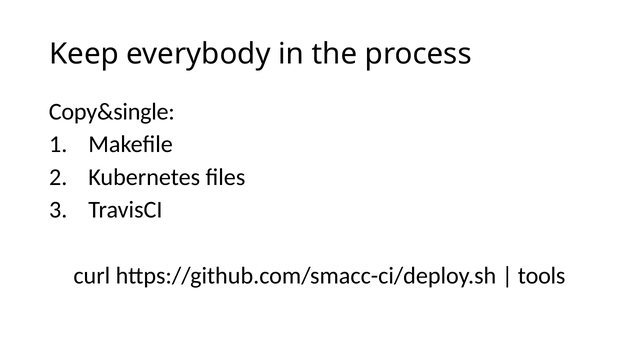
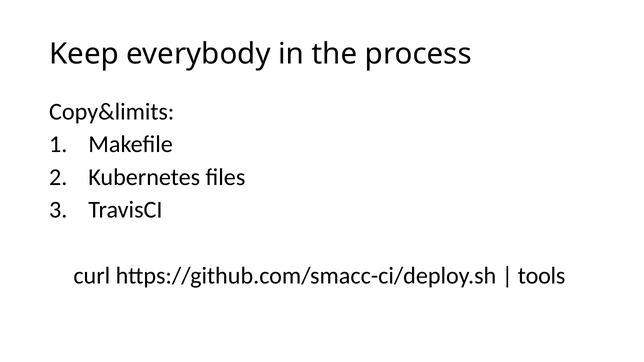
Copy&single: Copy&single -> Copy&limits
